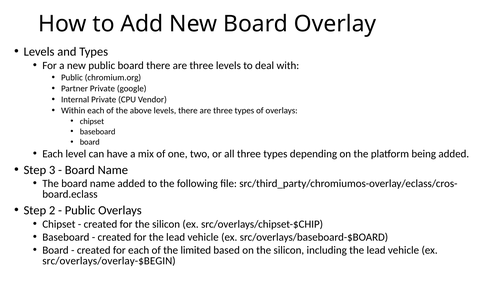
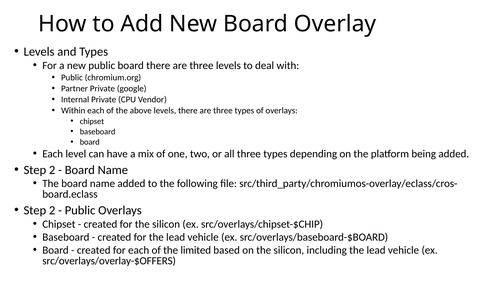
3 at (52, 169): 3 -> 2
src/overlays/overlay-$BEGIN: src/overlays/overlay-$BEGIN -> src/overlays/overlay-$OFFERS
